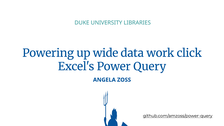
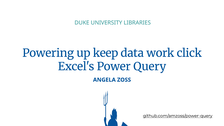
wide: wide -> keep
